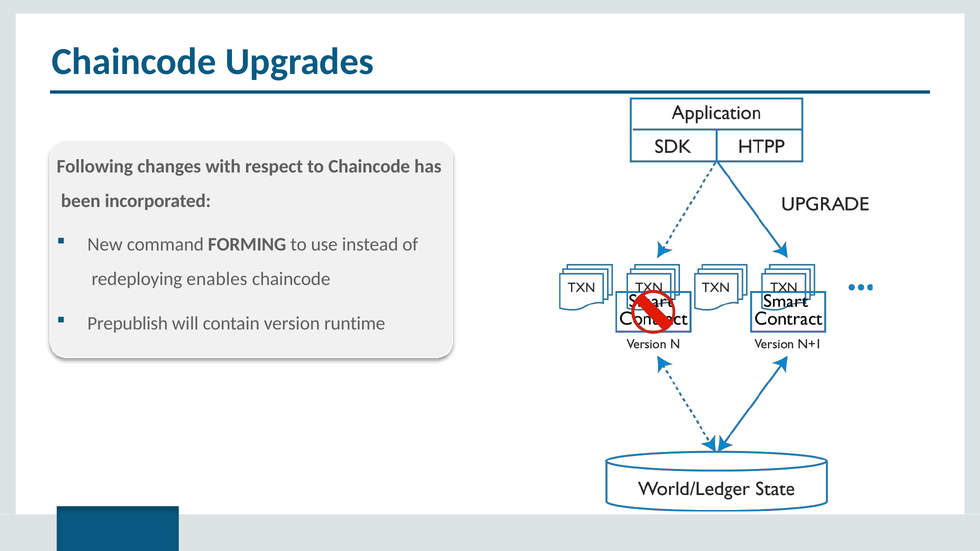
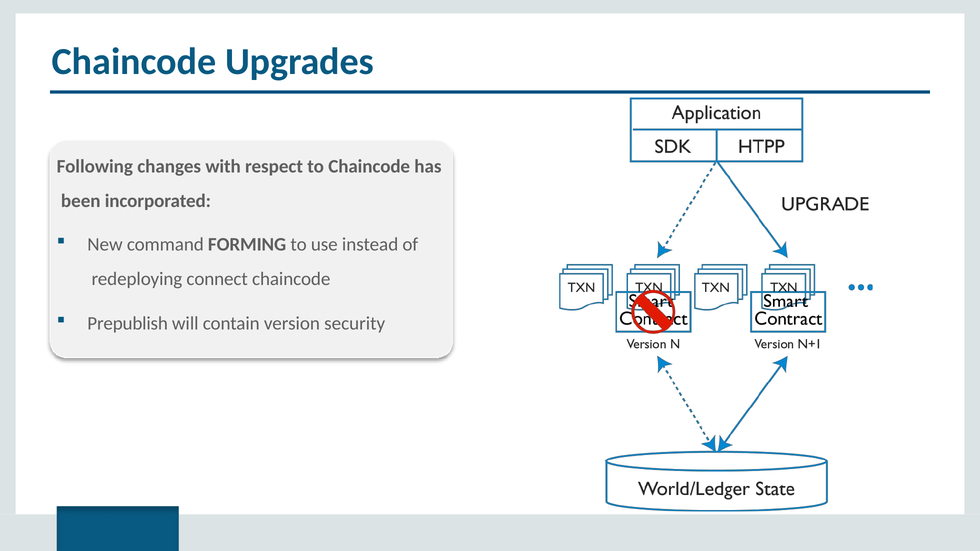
enables: enables -> connect
runtime: runtime -> security
